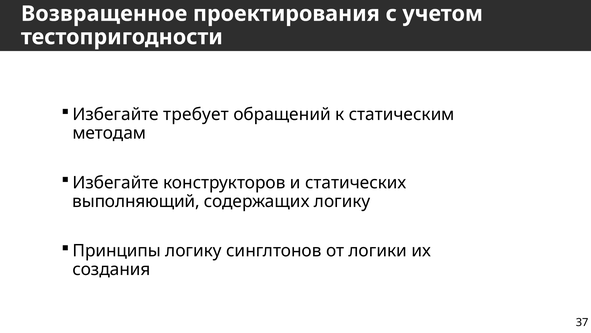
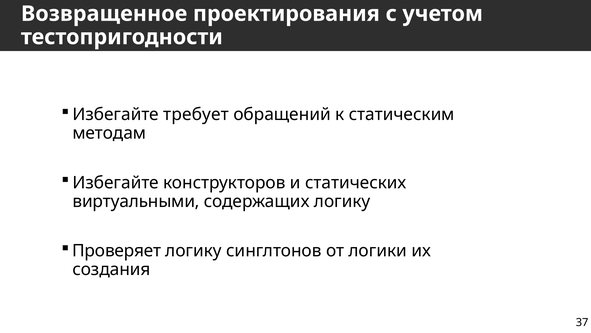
выполняющий: выполняющий -> виртуальными
Принципы: Принципы -> Проверяет
